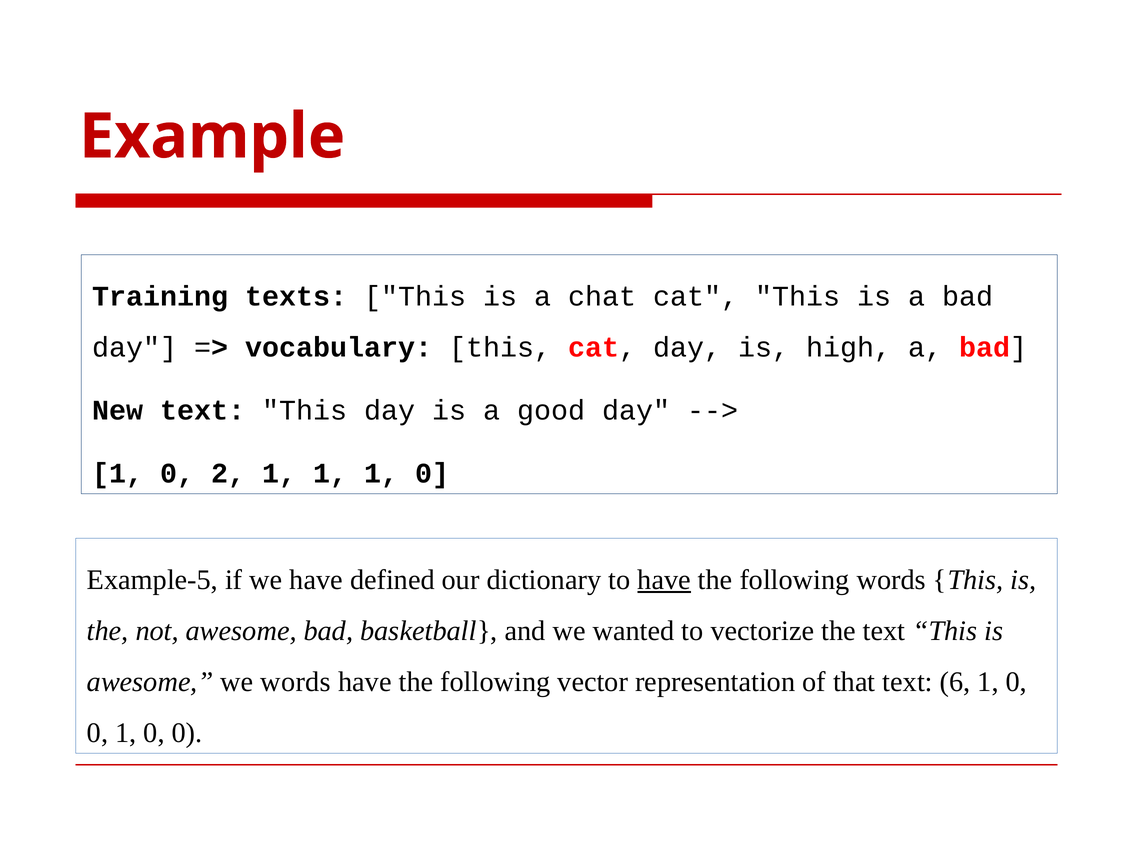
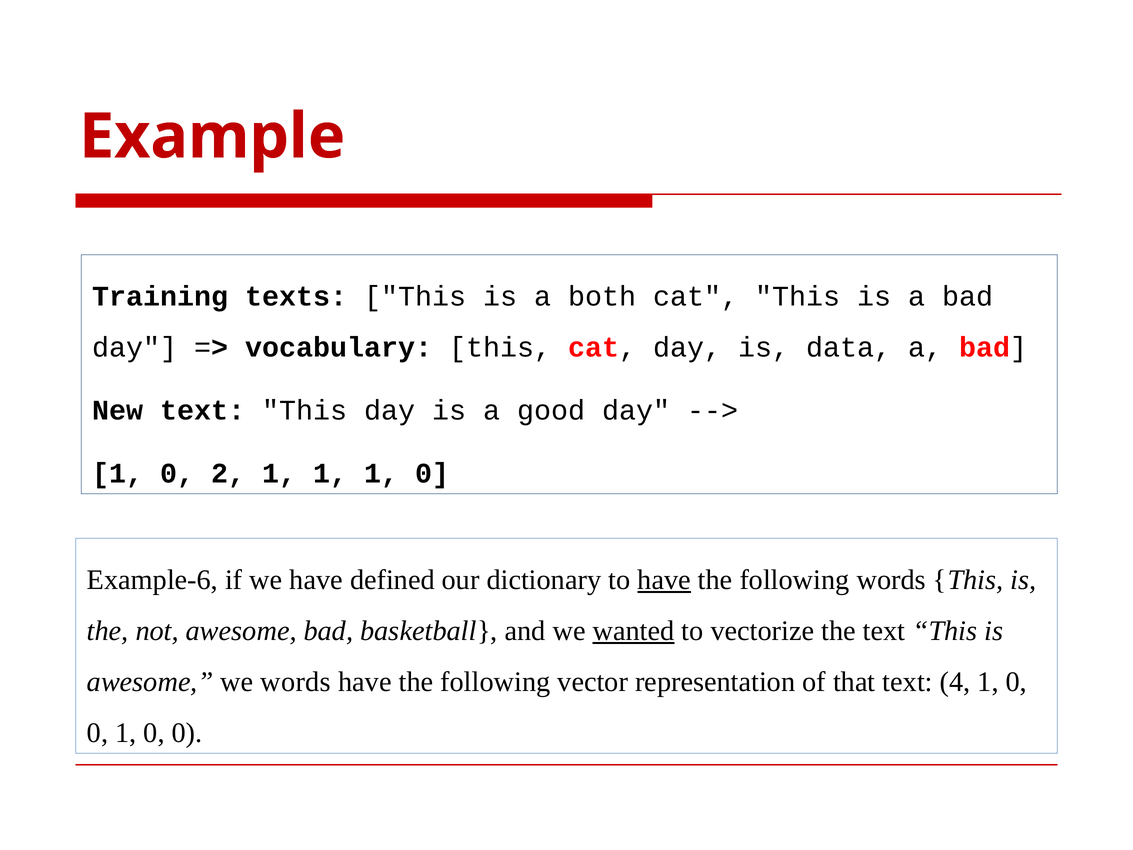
chat: chat -> both
high: high -> data
Example-5: Example-5 -> Example-6
wanted underline: none -> present
6: 6 -> 4
